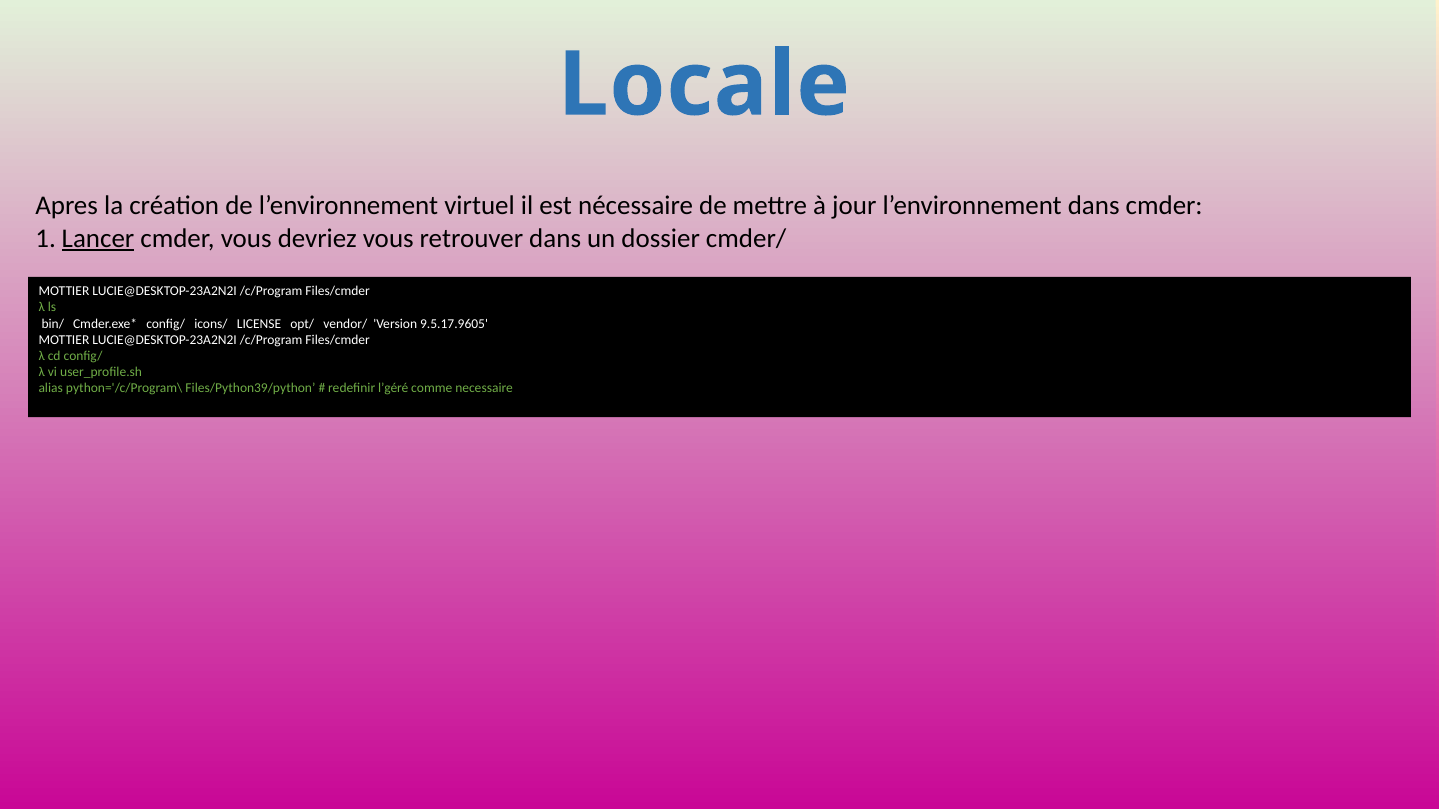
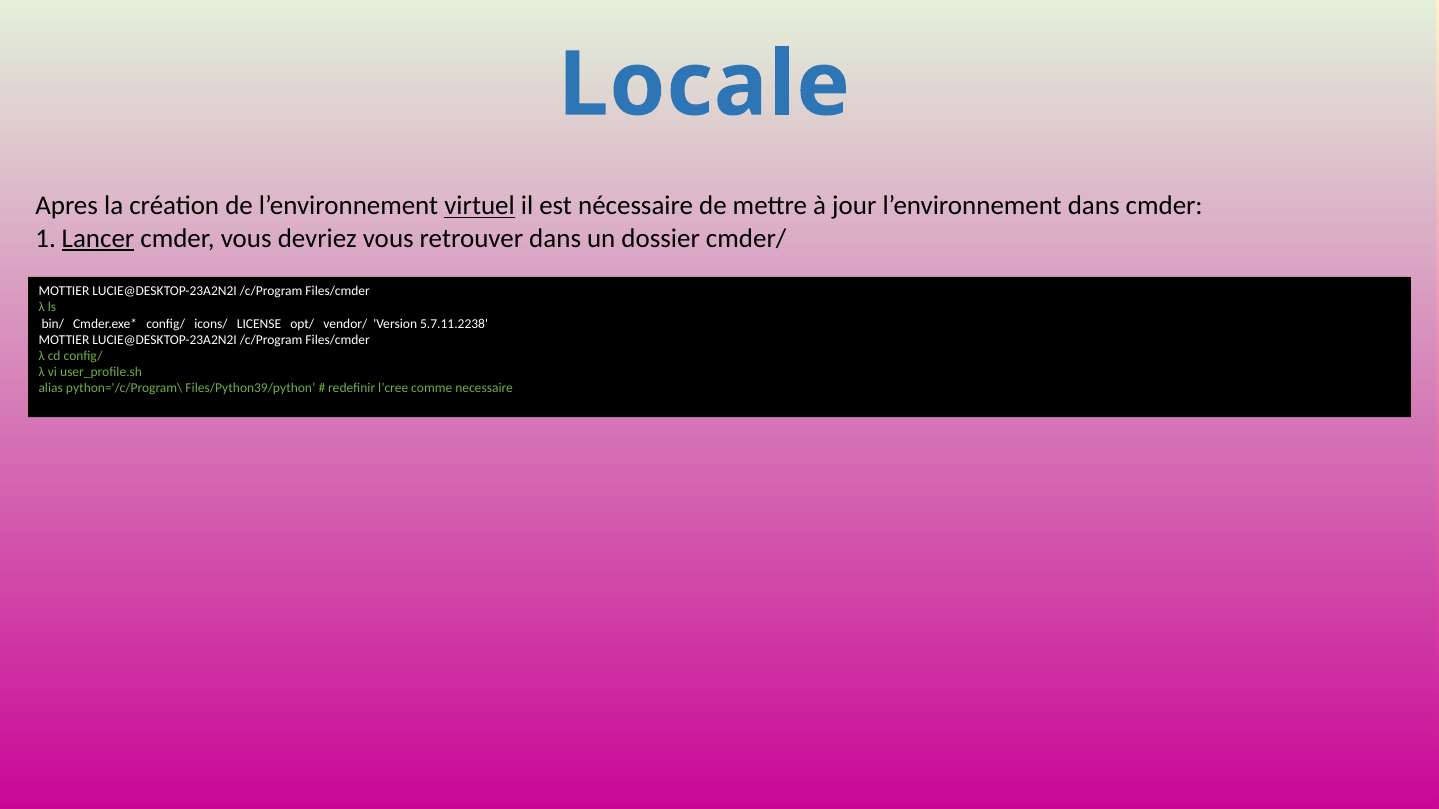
virtuel underline: none -> present
9.5.17.9605: 9.5.17.9605 -> 5.7.11.2238
l’géré: l’géré -> l’cree
